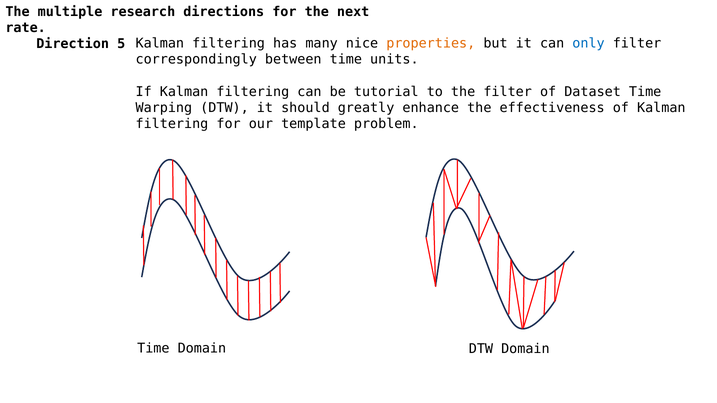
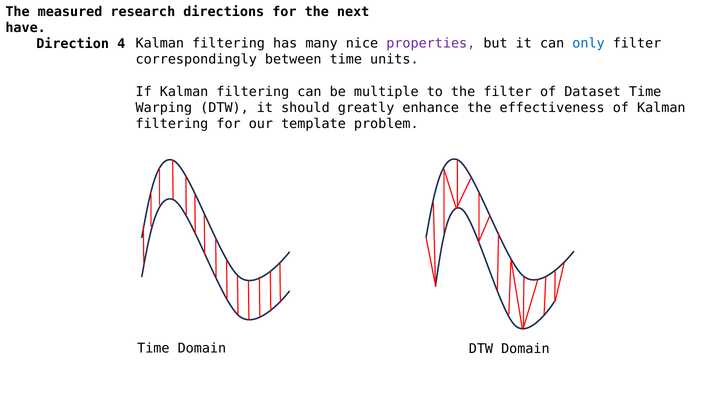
multiple: multiple -> measured
rate: rate -> have
5: 5 -> 4
properties colour: orange -> purple
tutorial: tutorial -> multiple
